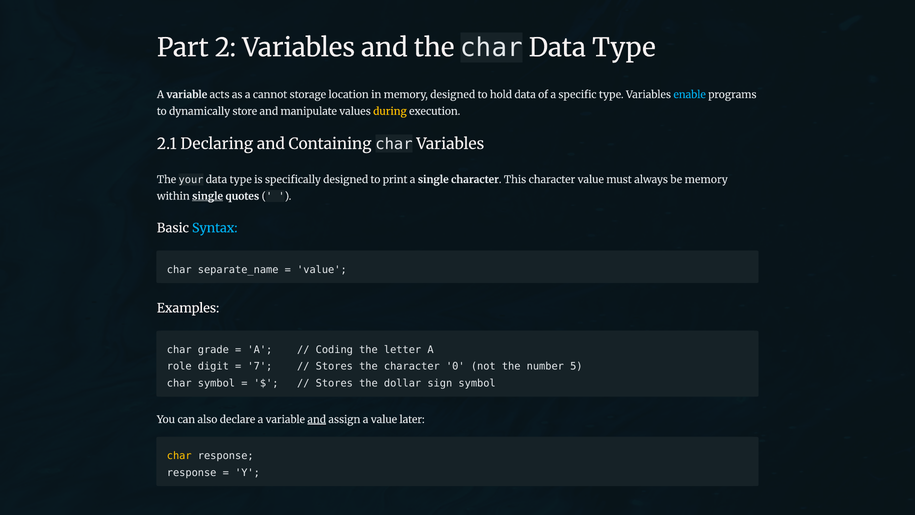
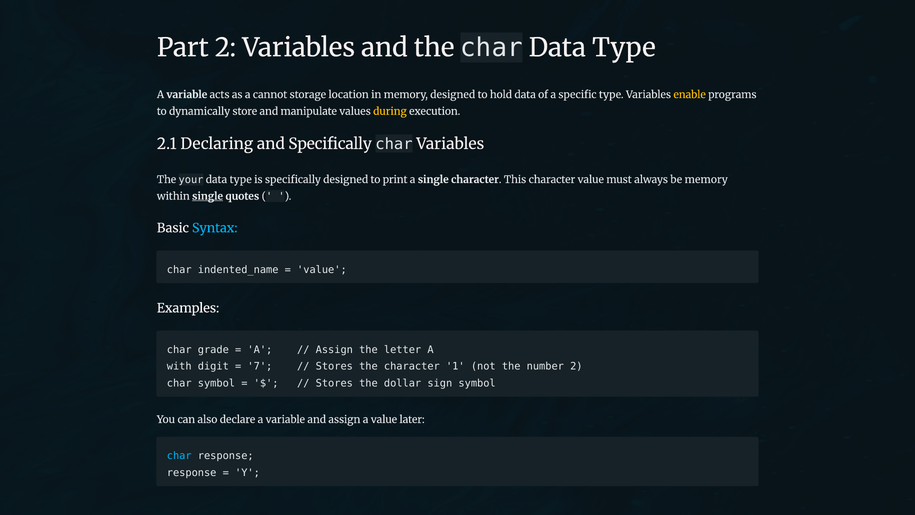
enable colour: light blue -> yellow
and Containing: Containing -> Specifically
separate_name: separate_name -> indented_name
Coding at (334, 350): Coding -> Assign
role: role -> with
0: 0 -> 1
number 5: 5 -> 2
and at (317, 419) underline: present -> none
char at (179, 456) colour: yellow -> light blue
